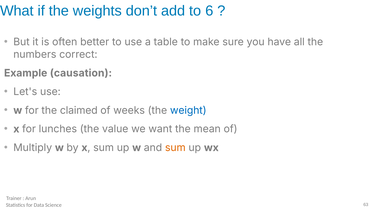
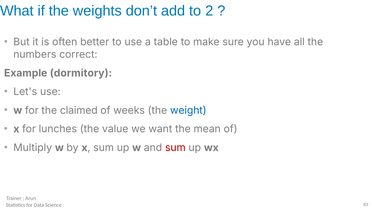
6: 6 -> 2
causation: causation -> dormitory
sum at (175, 147) colour: orange -> red
